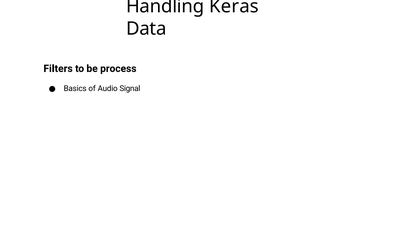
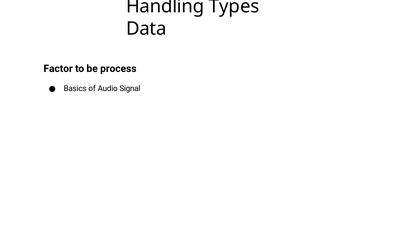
Keras: Keras -> Types
Filters: Filters -> Factor
